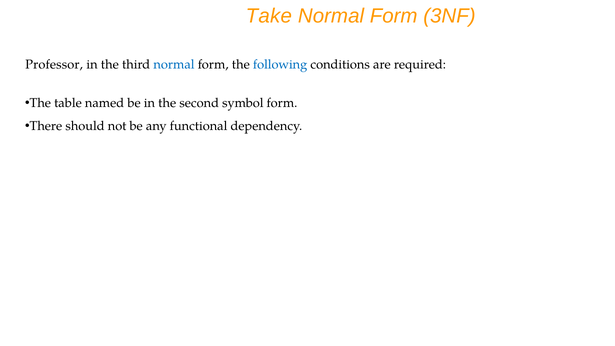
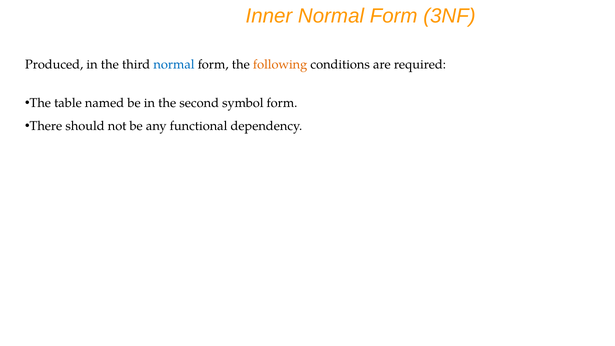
Take: Take -> Inner
Professor: Professor -> Produced
following colour: blue -> orange
